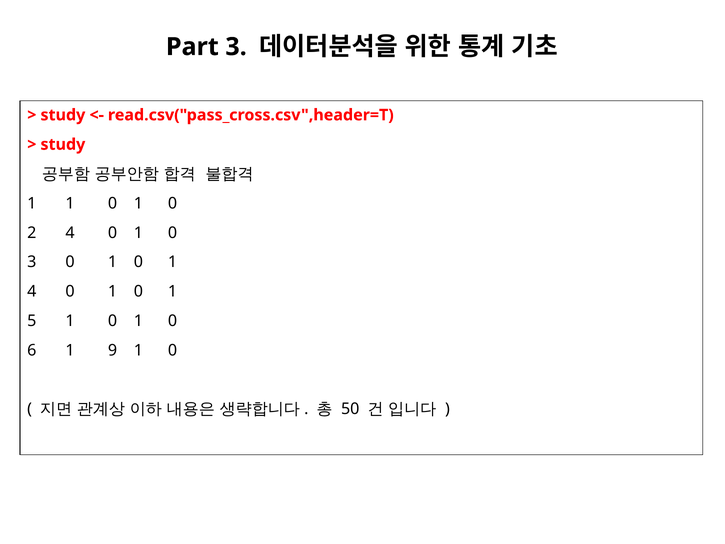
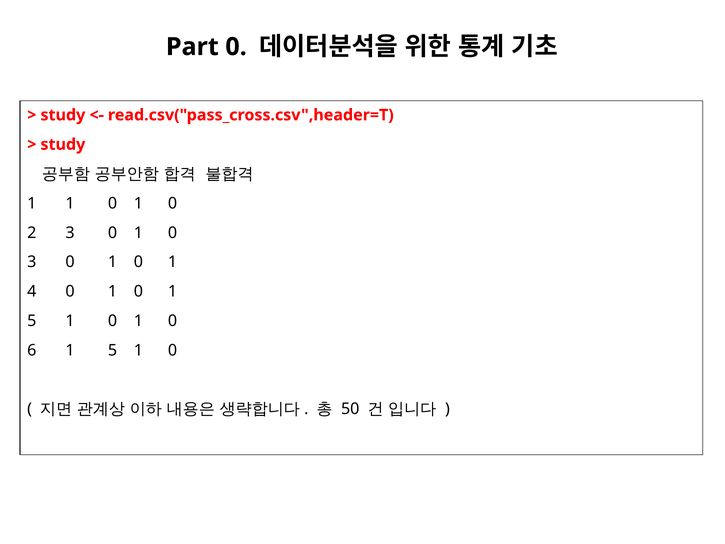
Part 3: 3 -> 0
2 4: 4 -> 3
6 1 9: 9 -> 5
